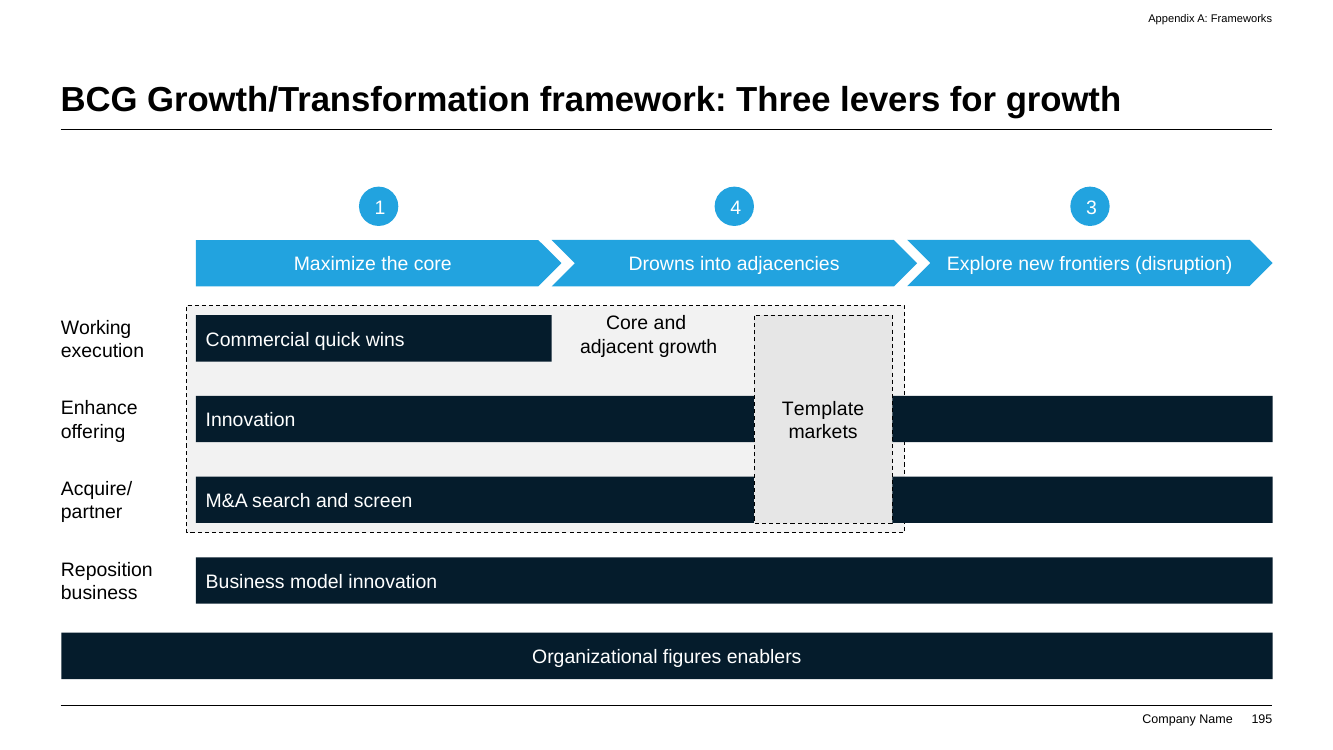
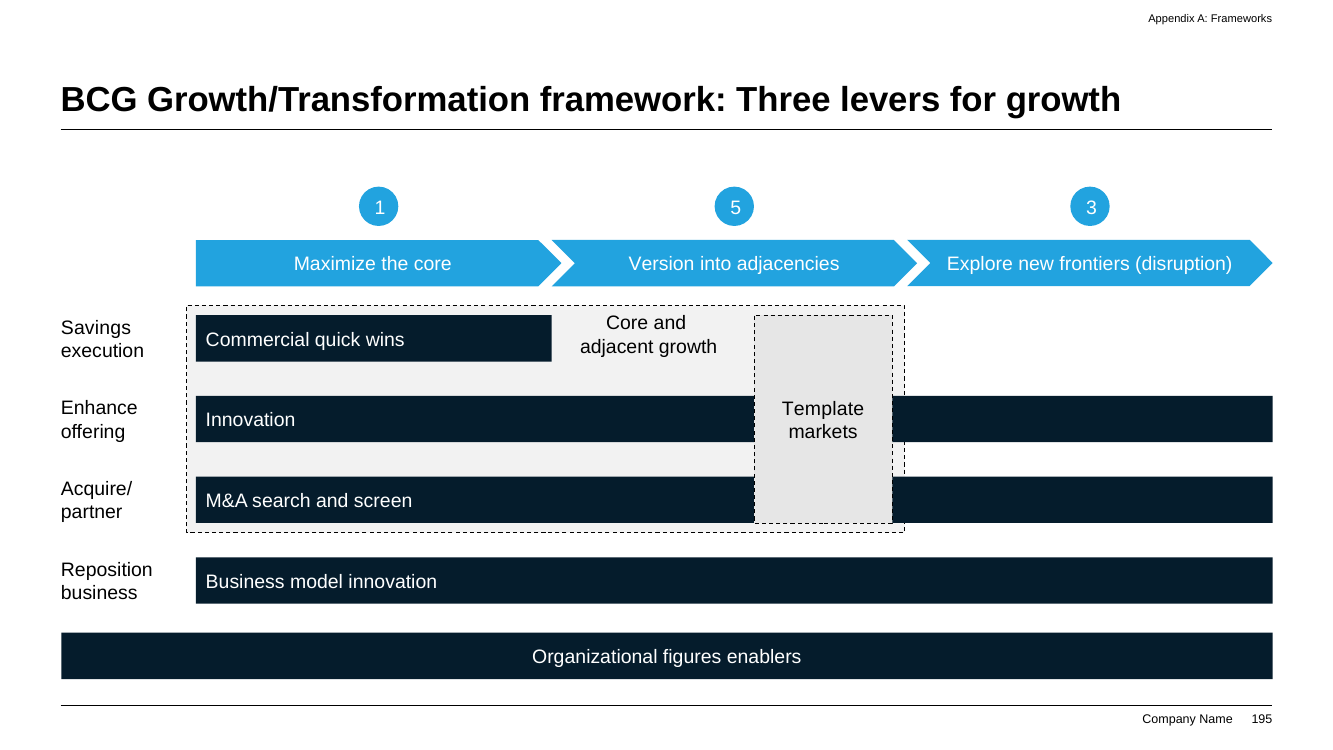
4: 4 -> 5
Drowns: Drowns -> Version
Working: Working -> Savings
